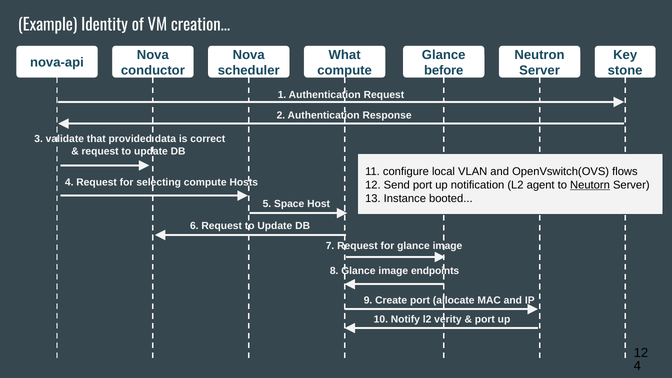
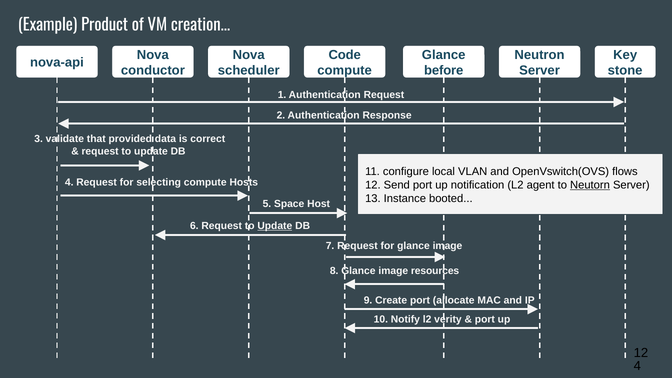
Identity: Identity -> Product
What: What -> Code
Update at (275, 226) underline: none -> present
endpoints: endpoints -> resources
